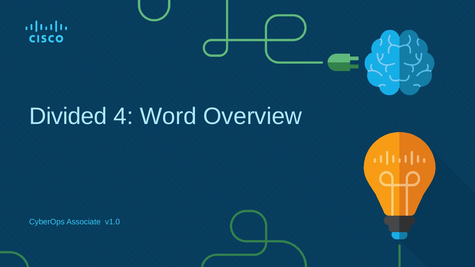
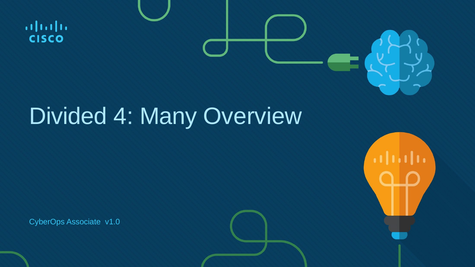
Word: Word -> Many
